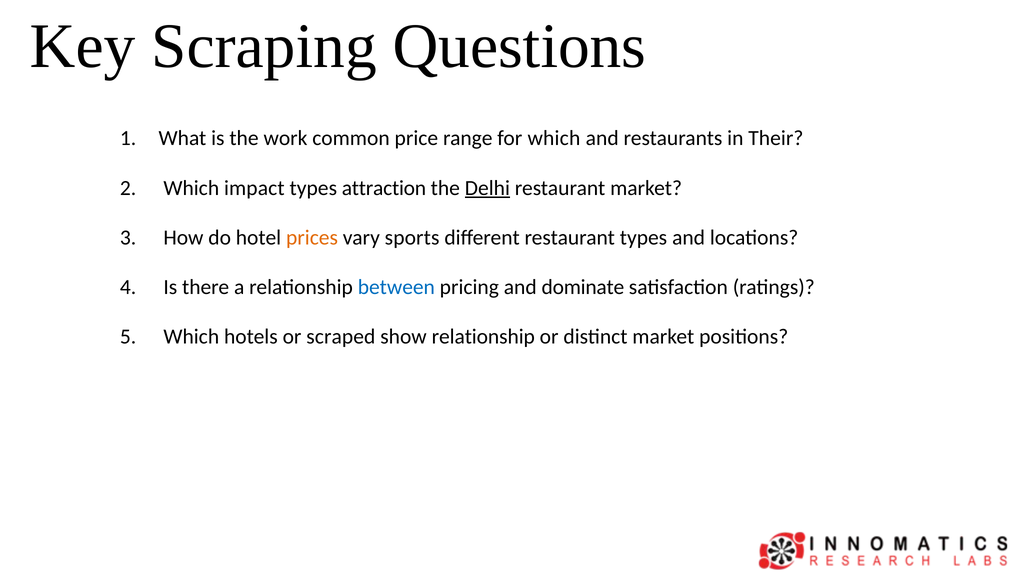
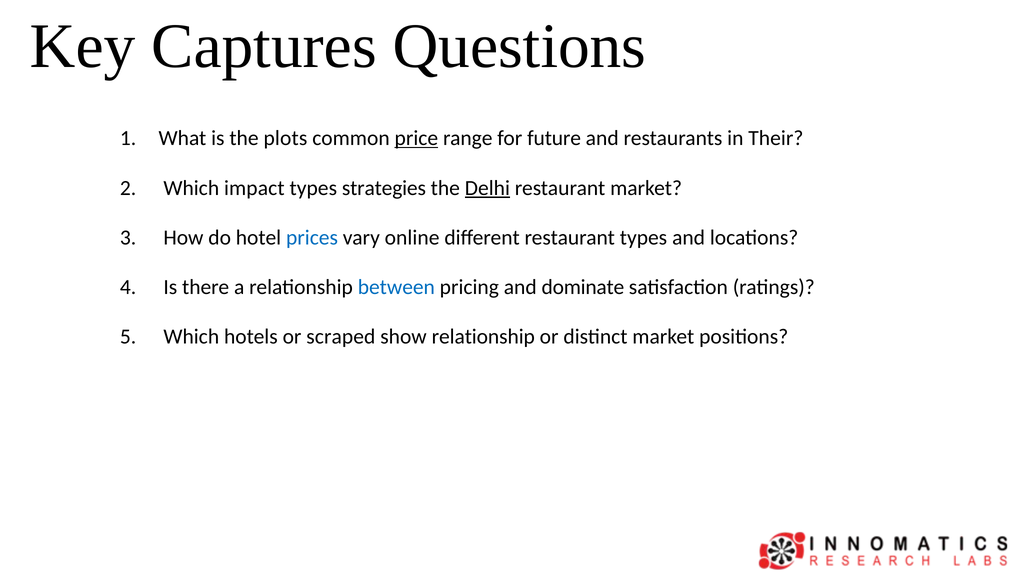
Scraping: Scraping -> Captures
work: work -> plots
price underline: none -> present
for which: which -> future
attraction: attraction -> strategies
prices colour: orange -> blue
sports: sports -> online
